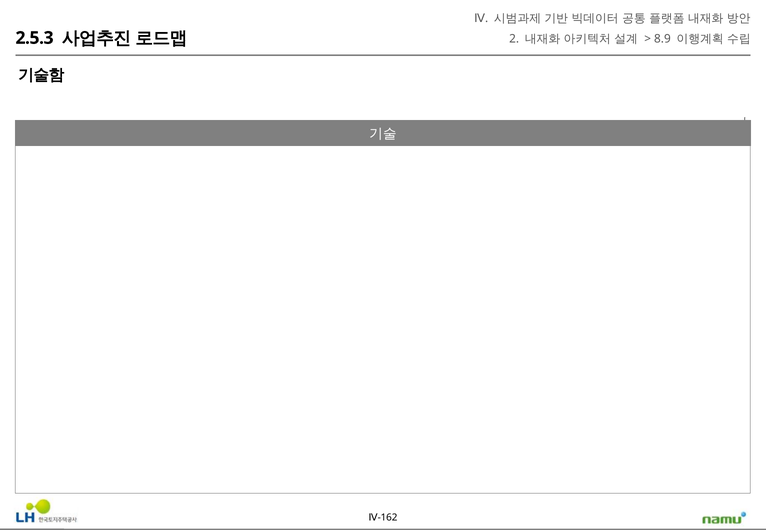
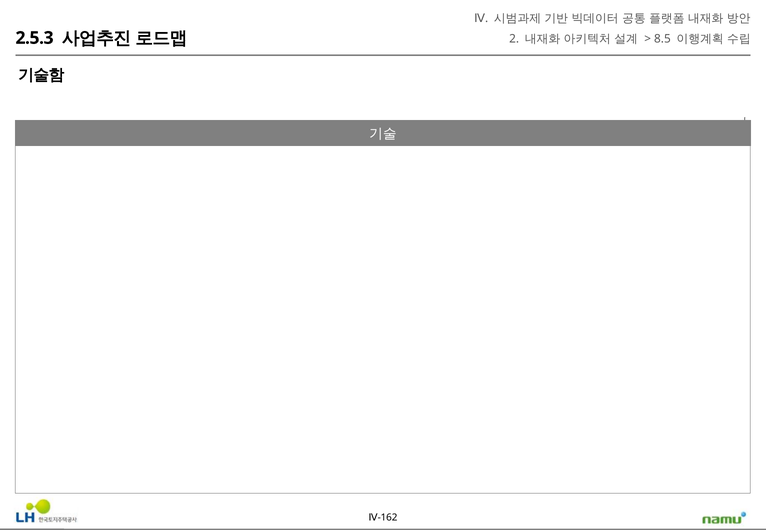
8.9: 8.9 -> 8.5
